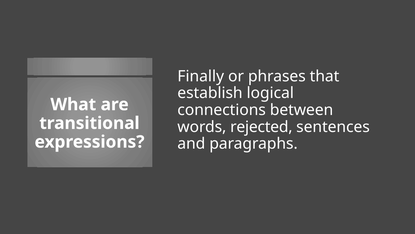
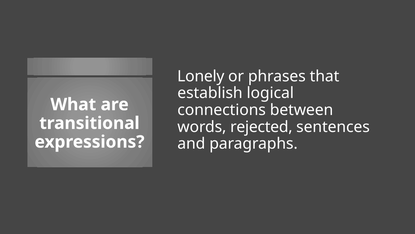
Finally: Finally -> Lonely
